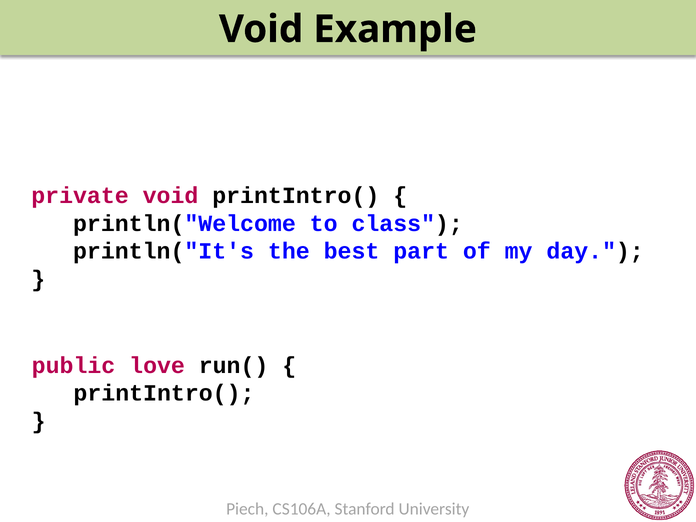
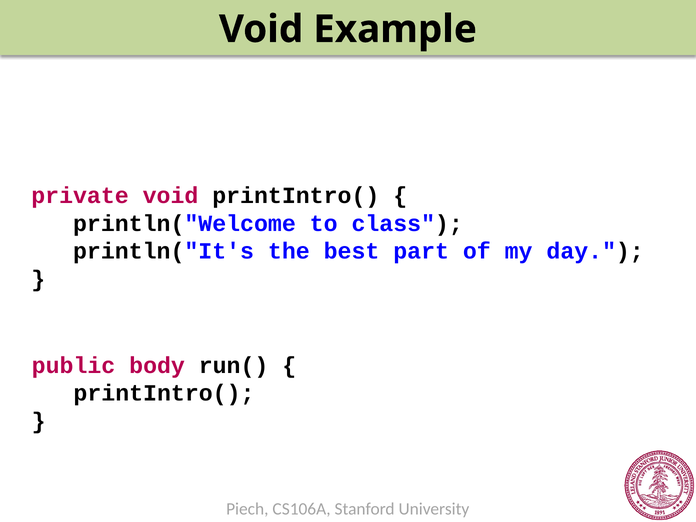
love: love -> body
